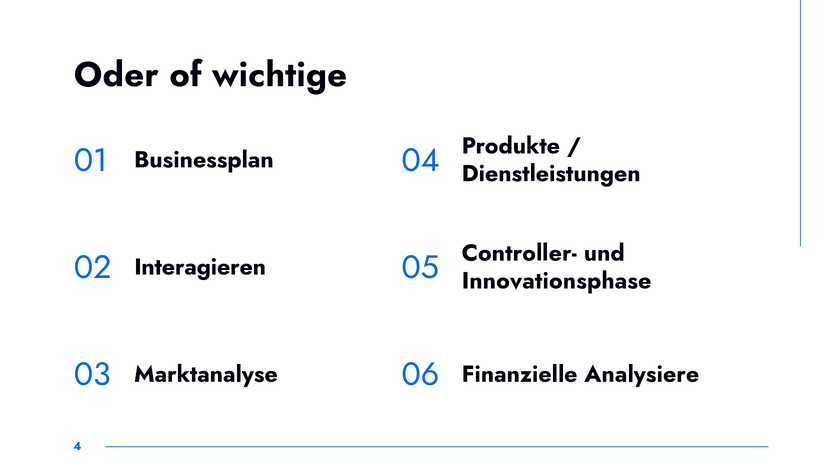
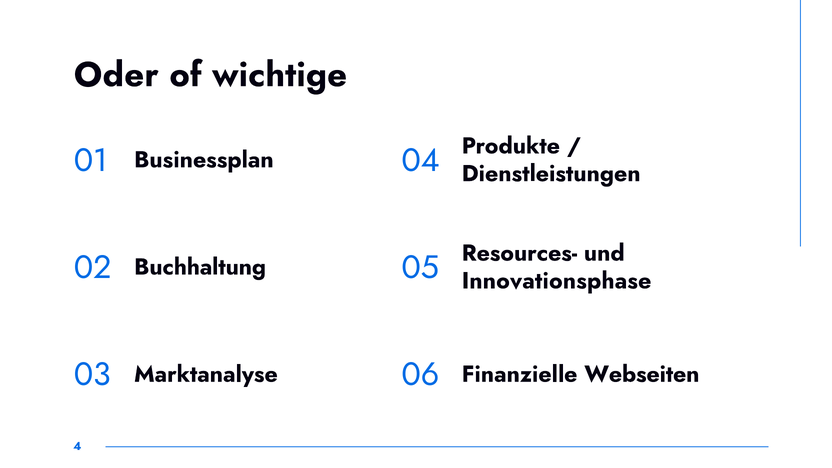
Controller-: Controller- -> Resources-
Interagieren: Interagieren -> Buchhaltung
Analysiere: Analysiere -> Webseiten
